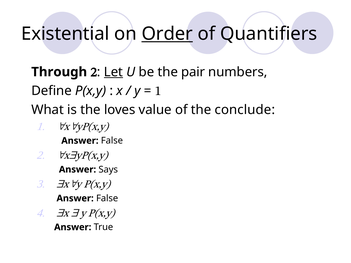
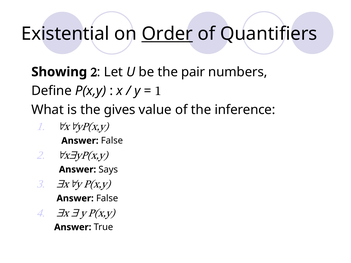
Let underline: present -> none
Through: Through -> Showing
loves: loves -> gives
conclude: conclude -> inference
